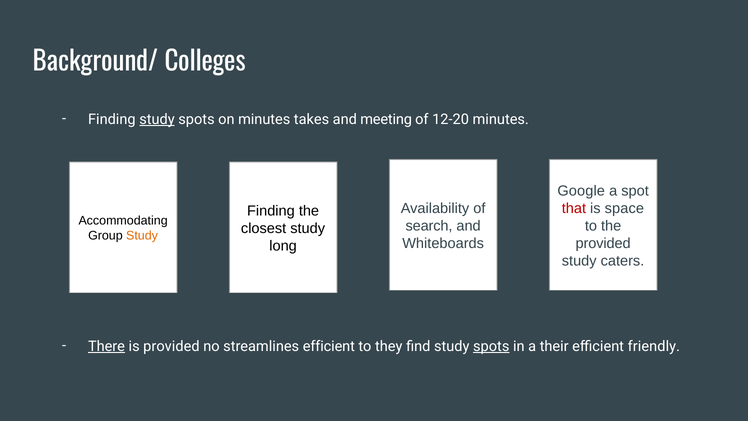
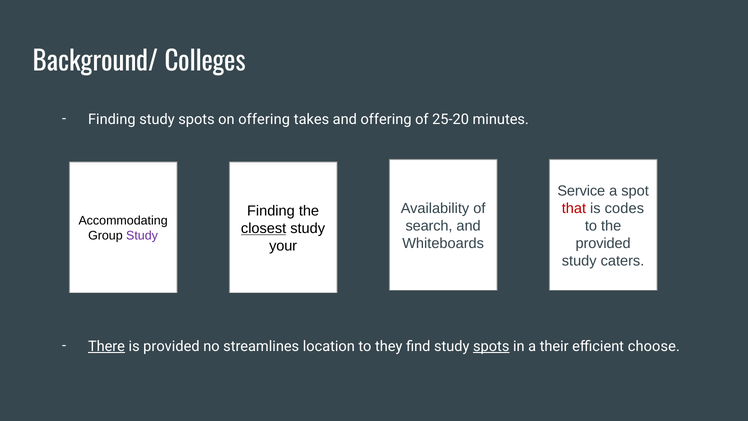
study at (157, 119) underline: present -> none
on minutes: minutes -> offering
and meeting: meeting -> offering
12-20: 12-20 -> 25-20
Google: Google -> Service
space: space -> codes
closest underline: none -> present
Study at (142, 236) colour: orange -> purple
long: long -> your
streamlines efficient: efficient -> location
friendly: friendly -> choose
